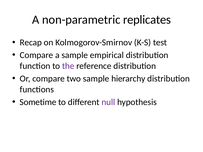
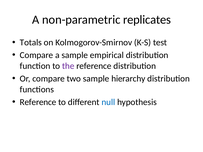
Recap: Recap -> Totals
Sometime at (38, 102): Sometime -> Reference
null colour: purple -> blue
